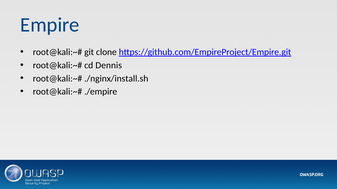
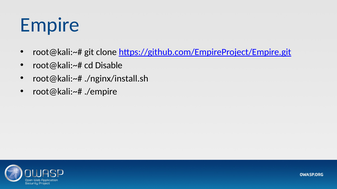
Dennis: Dennis -> Disable
